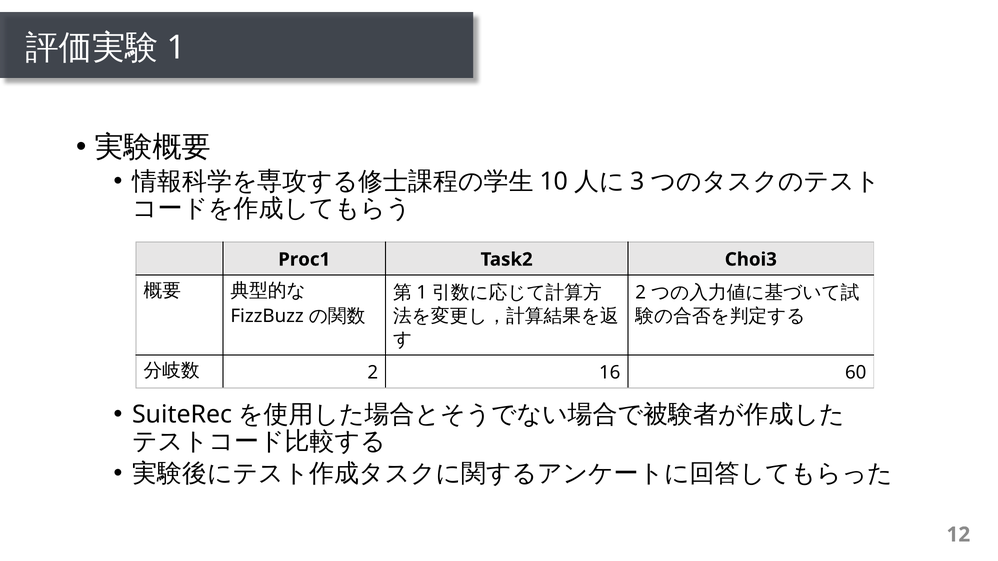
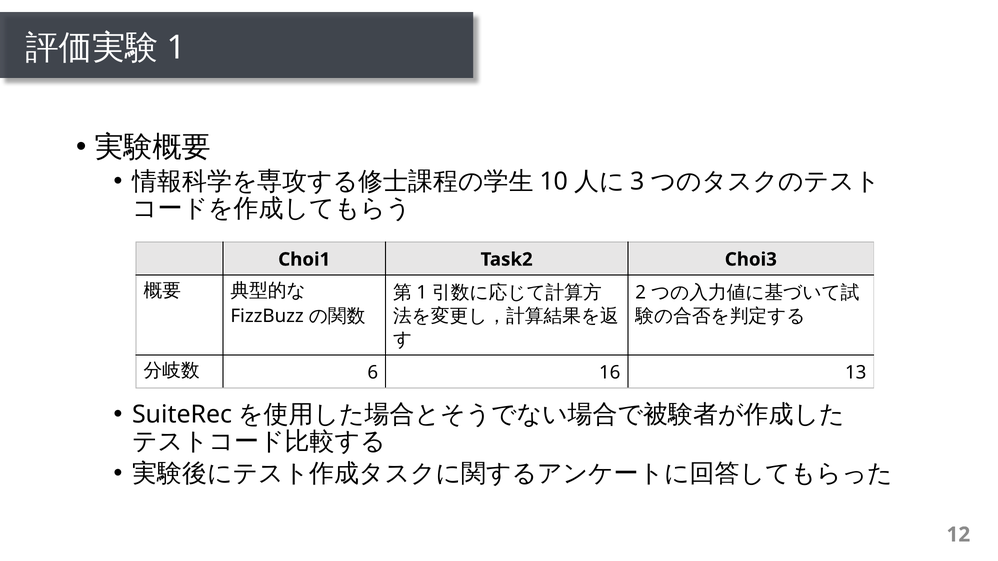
Proc1: Proc1 -> Choi1
2 at (373, 373): 2 -> 6
60: 60 -> 13
